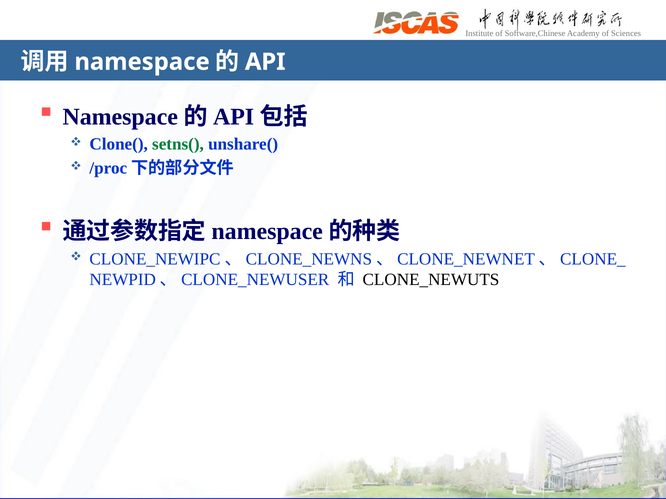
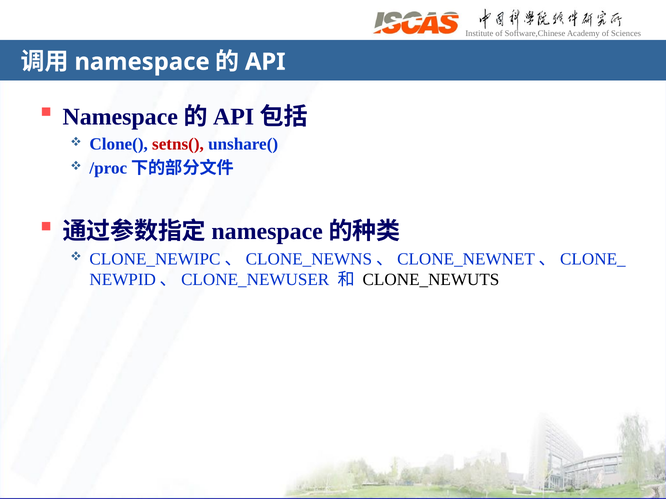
setns( colour: green -> red
